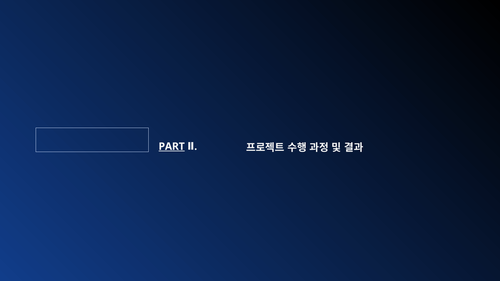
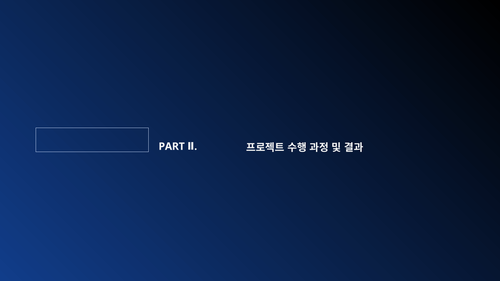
PART underline: present -> none
